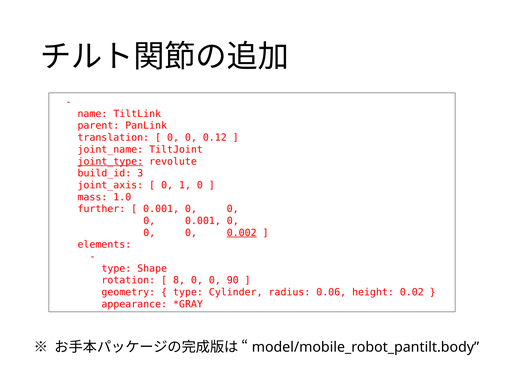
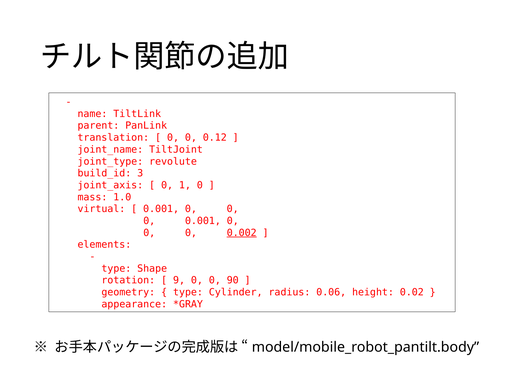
joint_type underline: present -> none
further: further -> virtual
8: 8 -> 9
